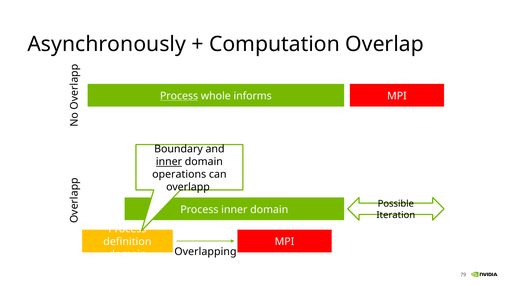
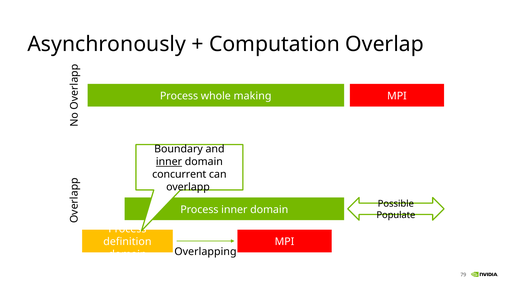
Process at (179, 96) underline: present -> none
informs: informs -> making
operations: operations -> concurrent
Iteration: Iteration -> Populate
